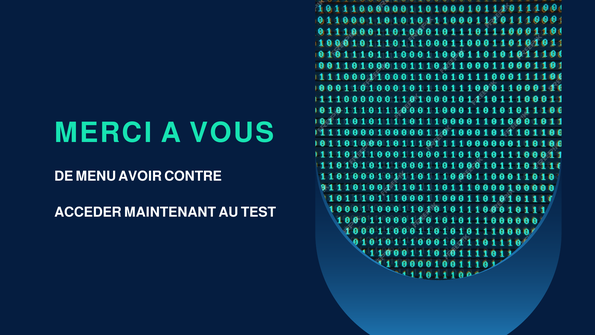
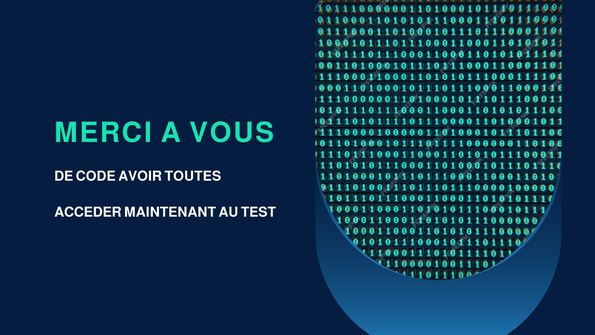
MENU: MENU -> CODE
CONTRE: CONTRE -> TOUTES
